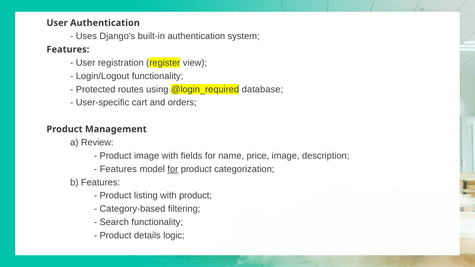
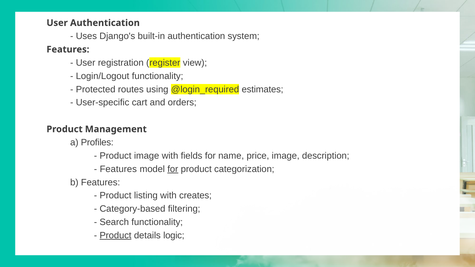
database: database -> estimates
Review: Review -> Profiles
with product: product -> creates
Product at (116, 236) underline: none -> present
